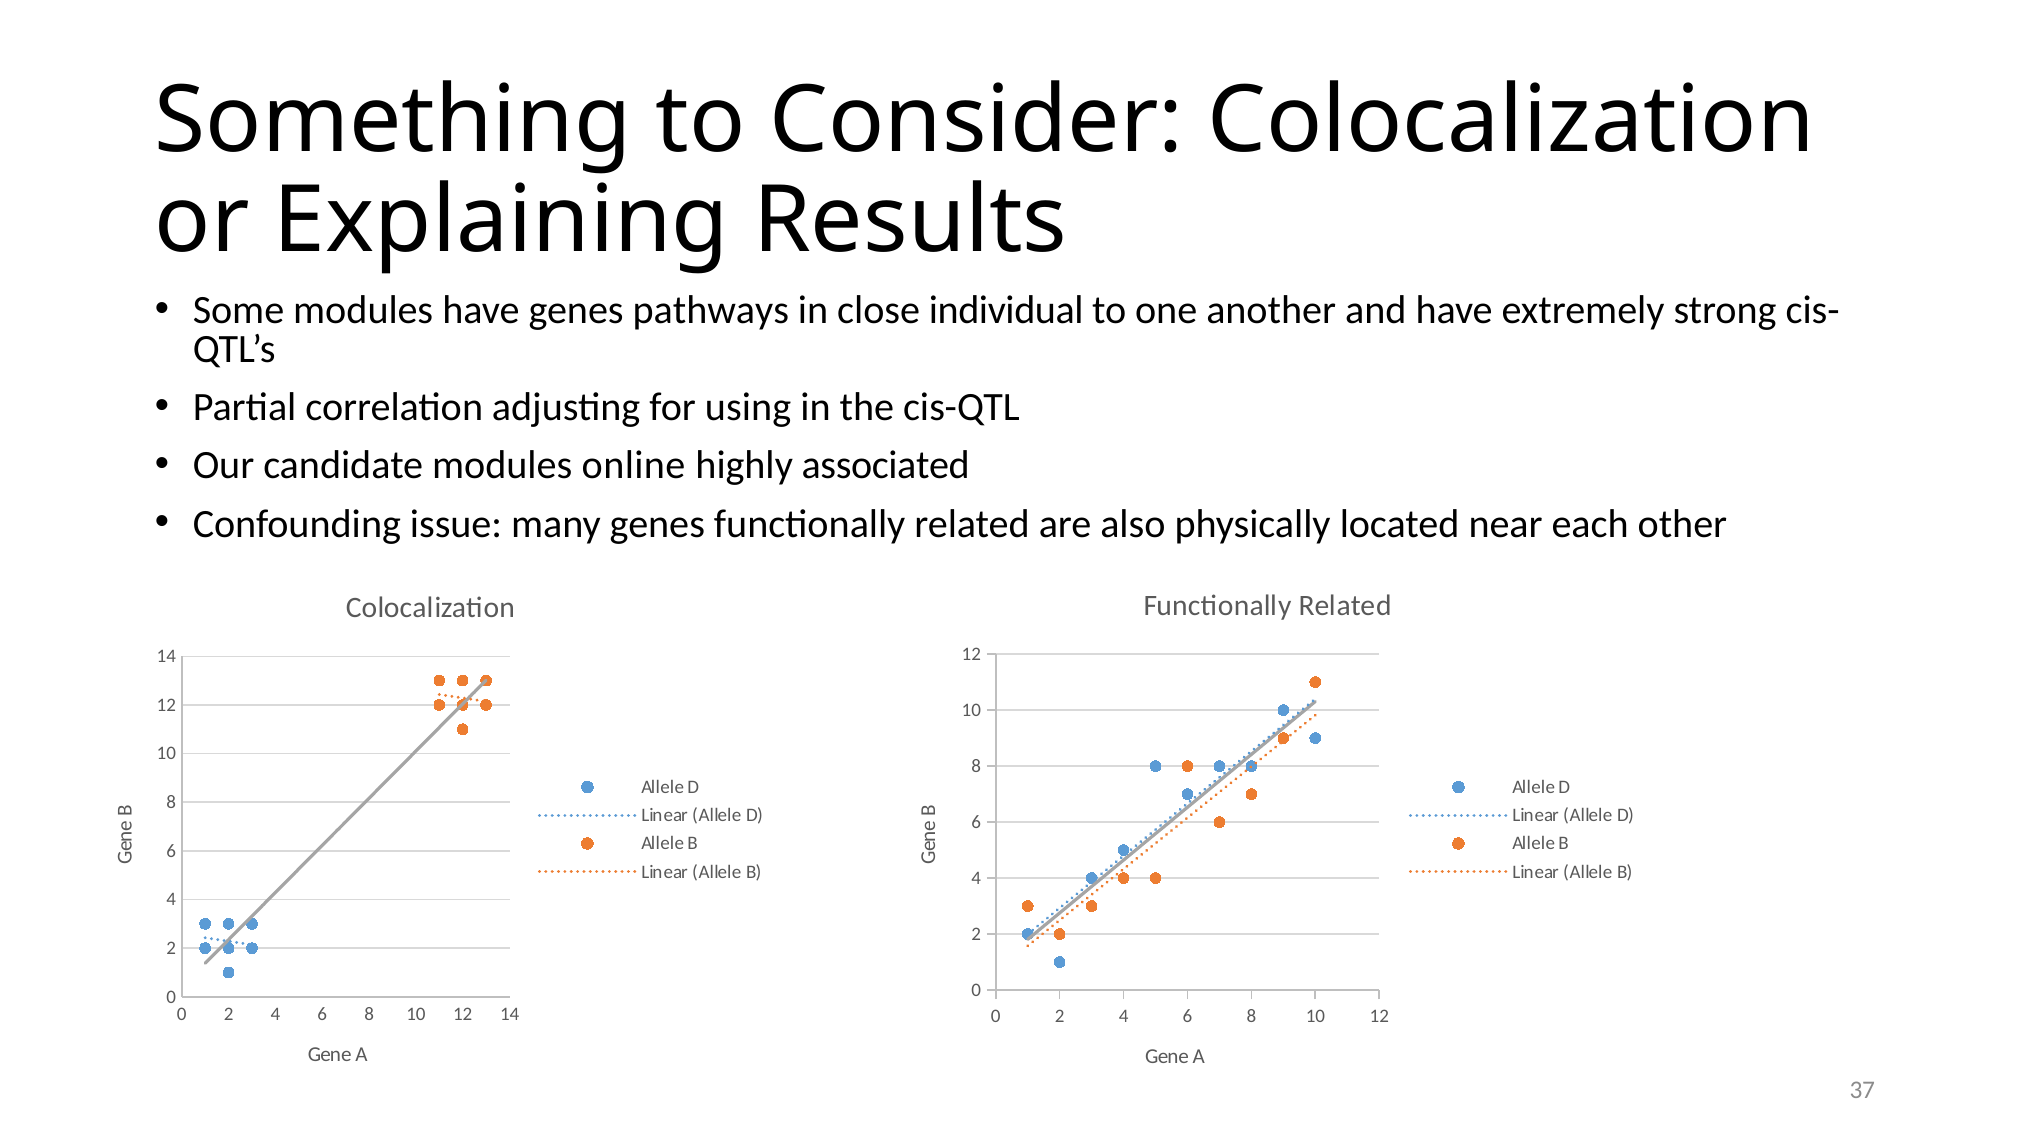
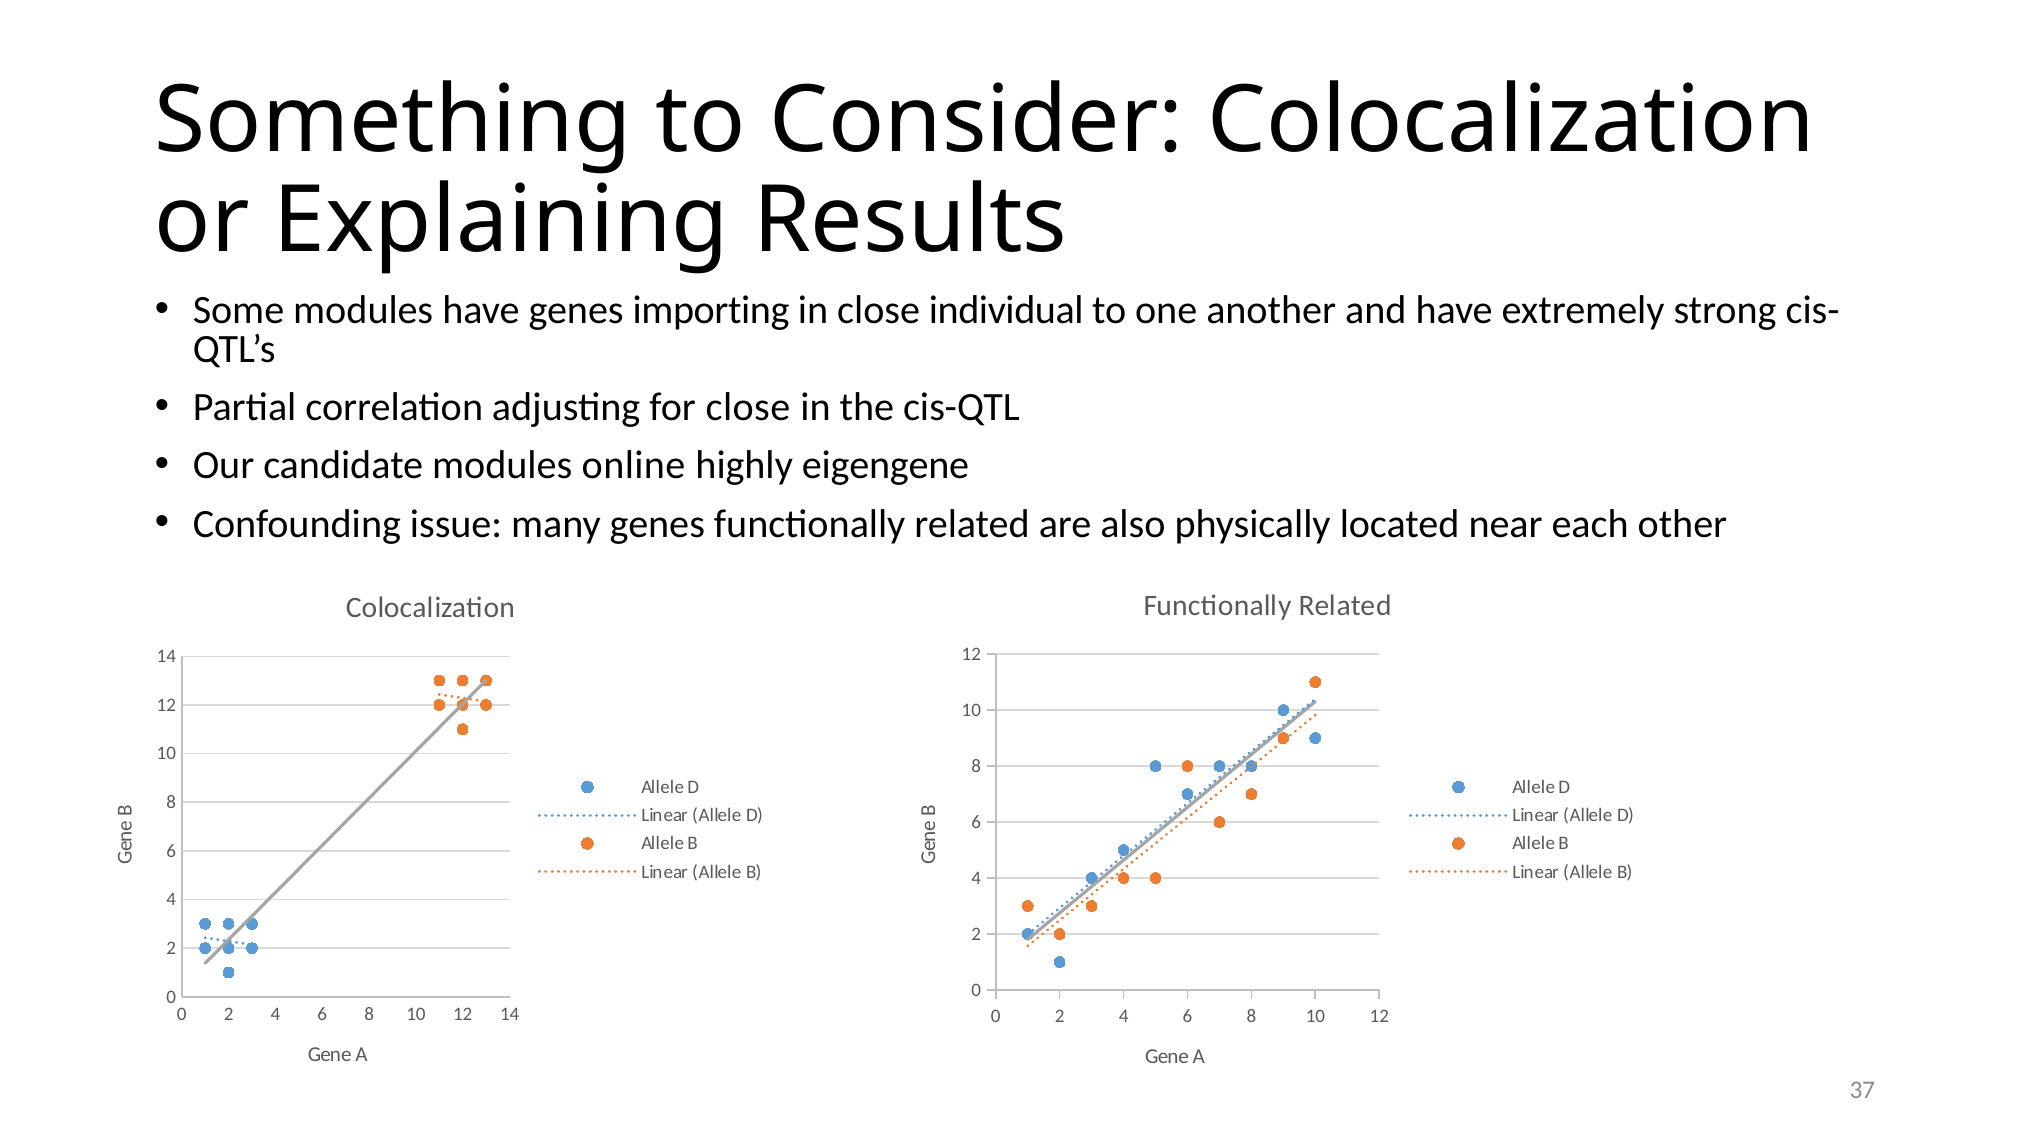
pathways: pathways -> importing
for using: using -> close
associated: associated -> eigengene
